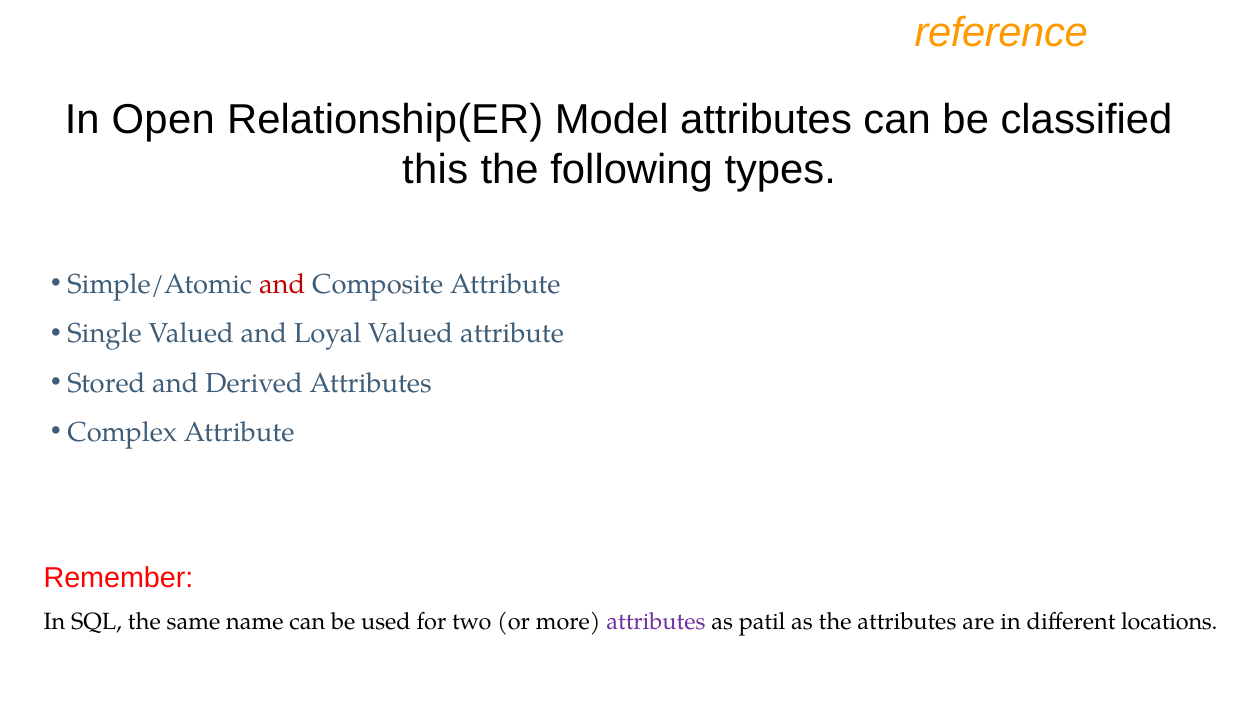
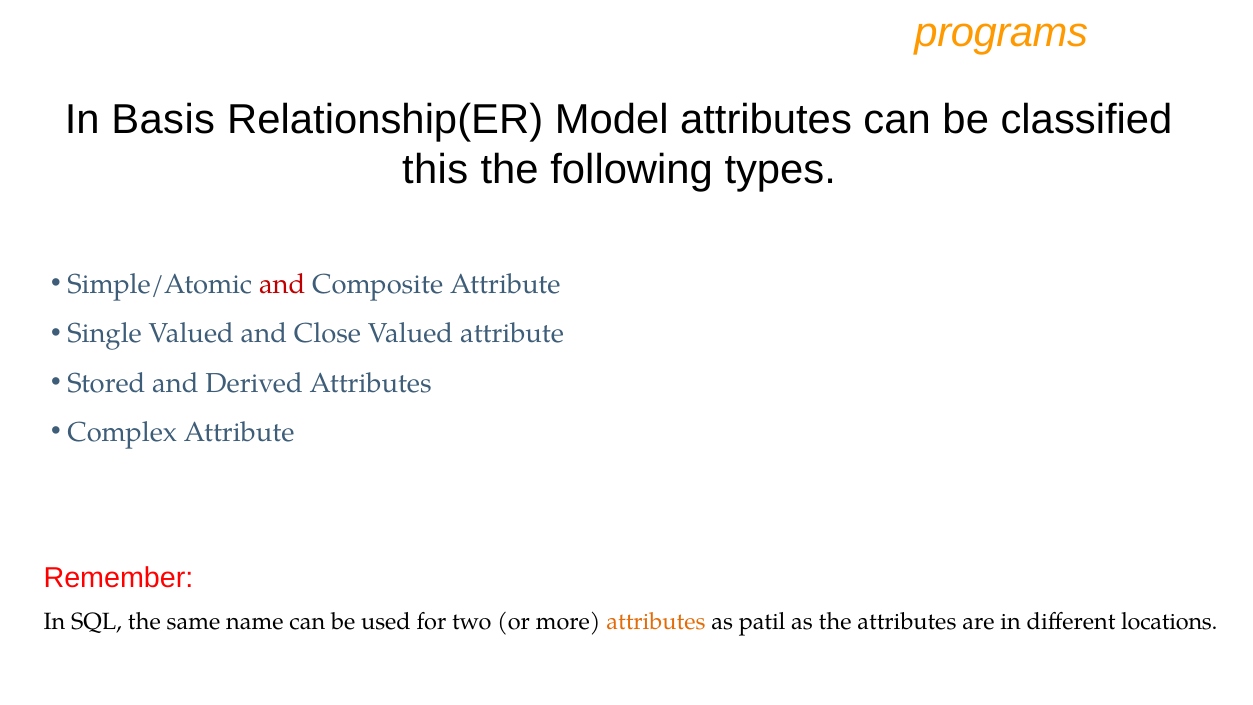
reference: reference -> programs
Open: Open -> Basis
Loyal: Loyal -> Close
attributes at (656, 621) colour: purple -> orange
